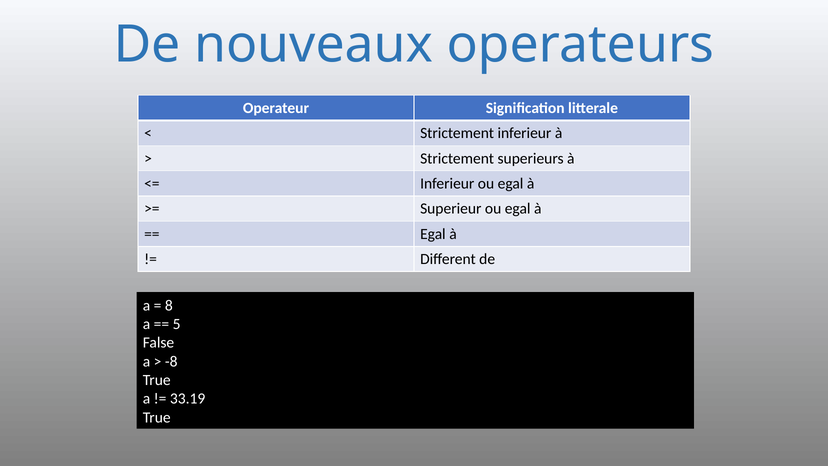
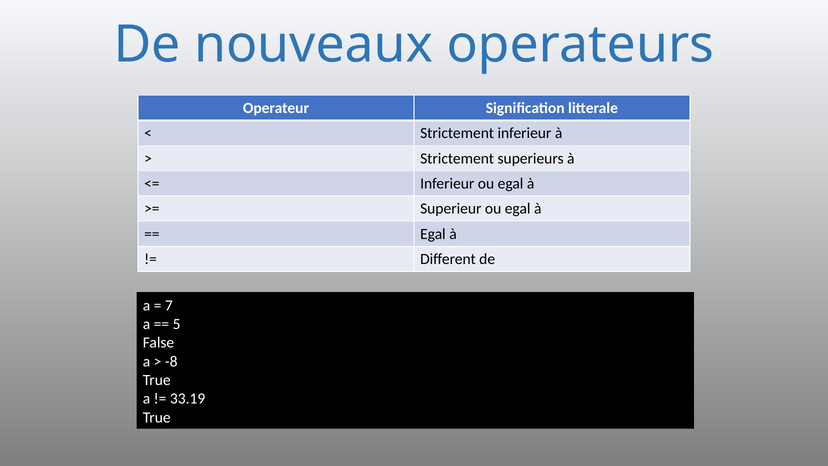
8: 8 -> 7
